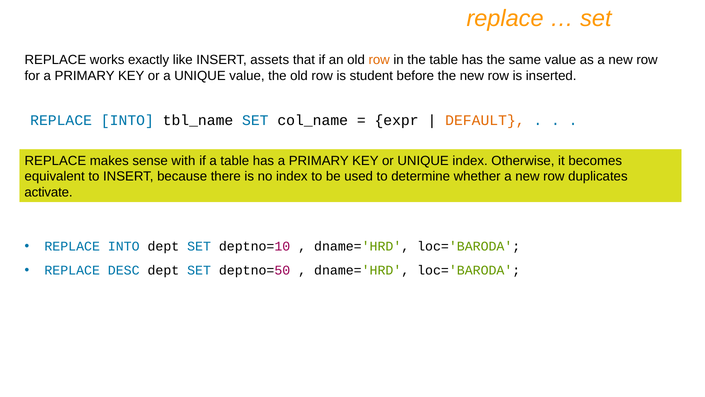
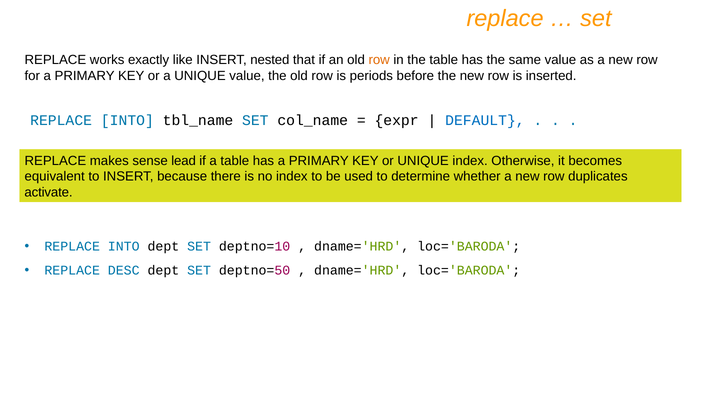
assets: assets -> nested
student: student -> periods
DEFAULT colour: orange -> blue
with: with -> lead
